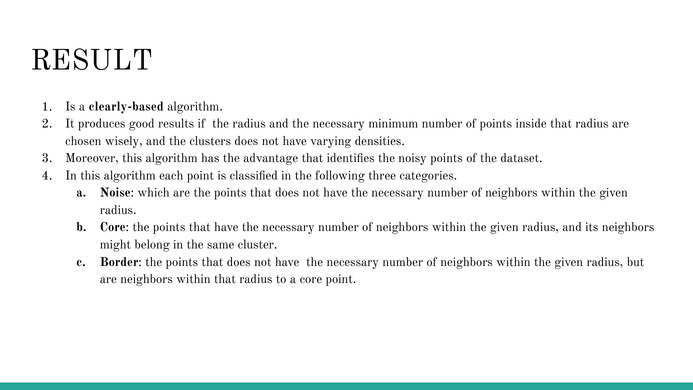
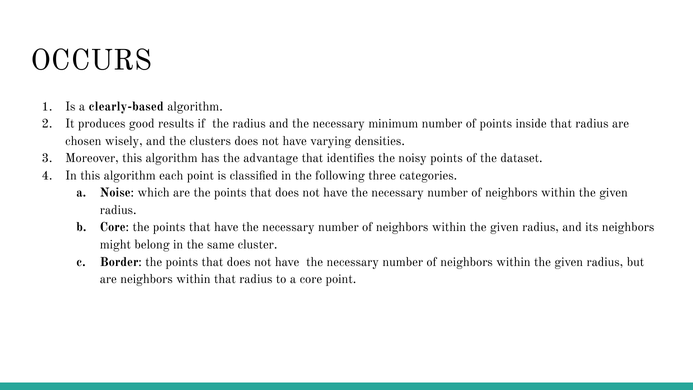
RESULT: RESULT -> OCCURS
